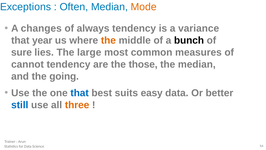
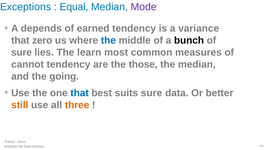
Often: Often -> Equal
Mode colour: orange -> purple
changes: changes -> depends
always: always -> earned
year: year -> zero
the at (108, 40) colour: orange -> blue
large: large -> learn
suits easy: easy -> sure
still colour: blue -> orange
